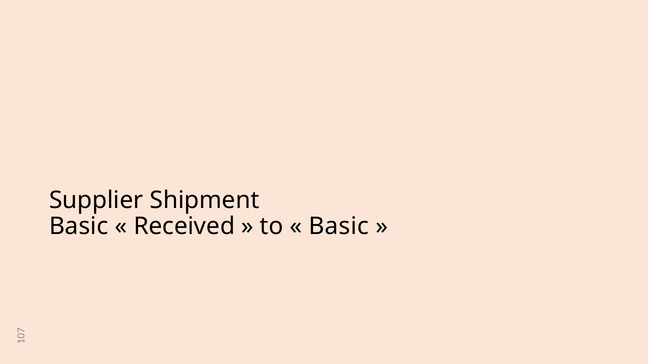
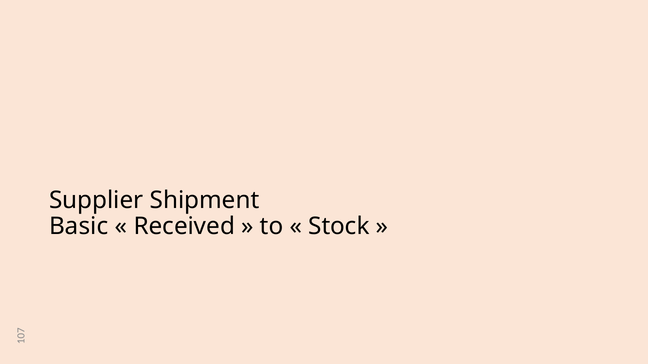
Basic at (339, 227): Basic -> Stock
